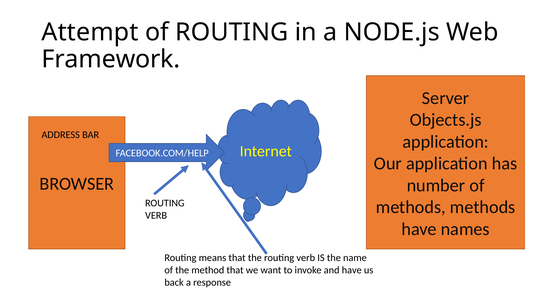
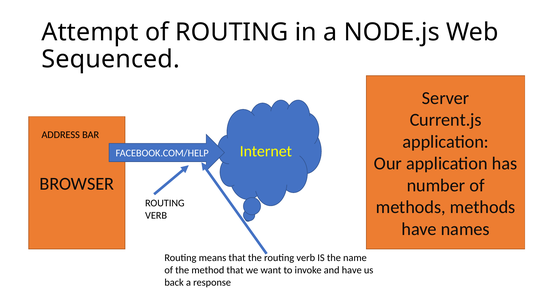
Framework: Framework -> Sequenced
Objects.js: Objects.js -> Current.js
